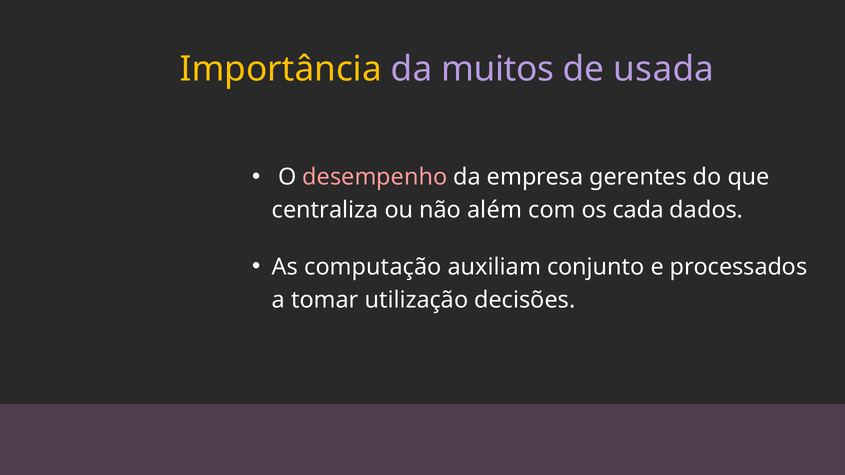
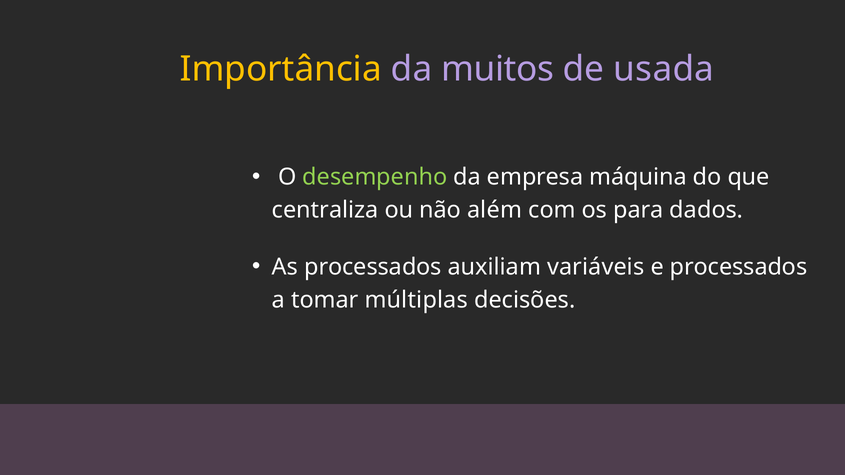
desempenho colour: pink -> light green
gerentes: gerentes -> máquina
cada: cada -> para
As computação: computação -> processados
conjunto: conjunto -> variáveis
utilização: utilização -> múltiplas
